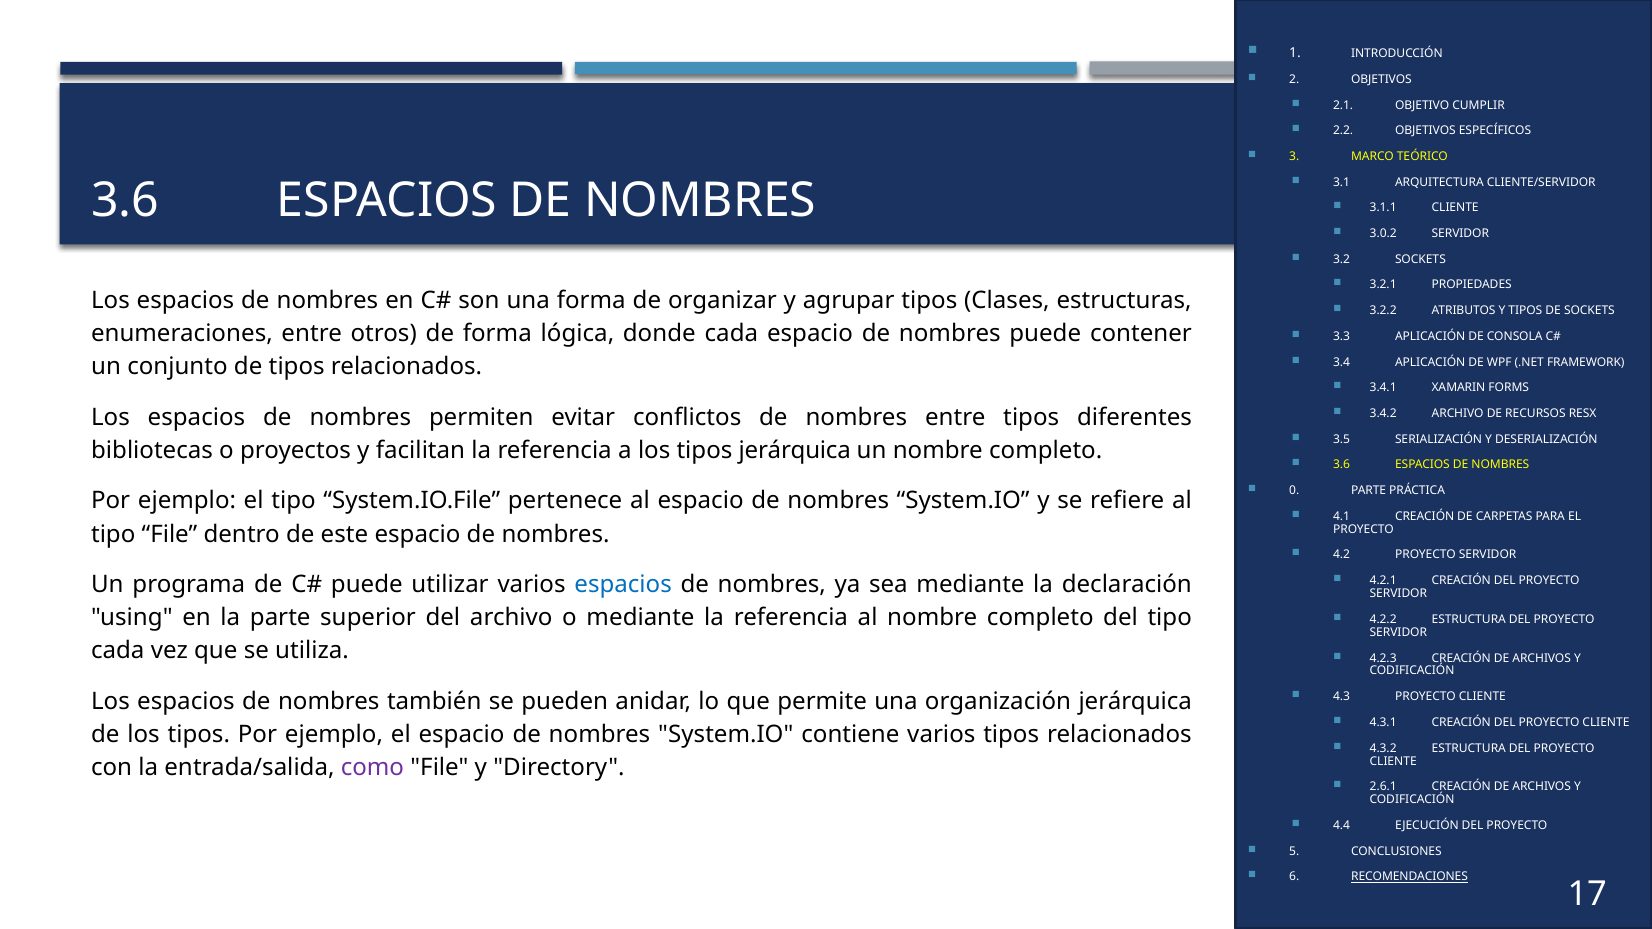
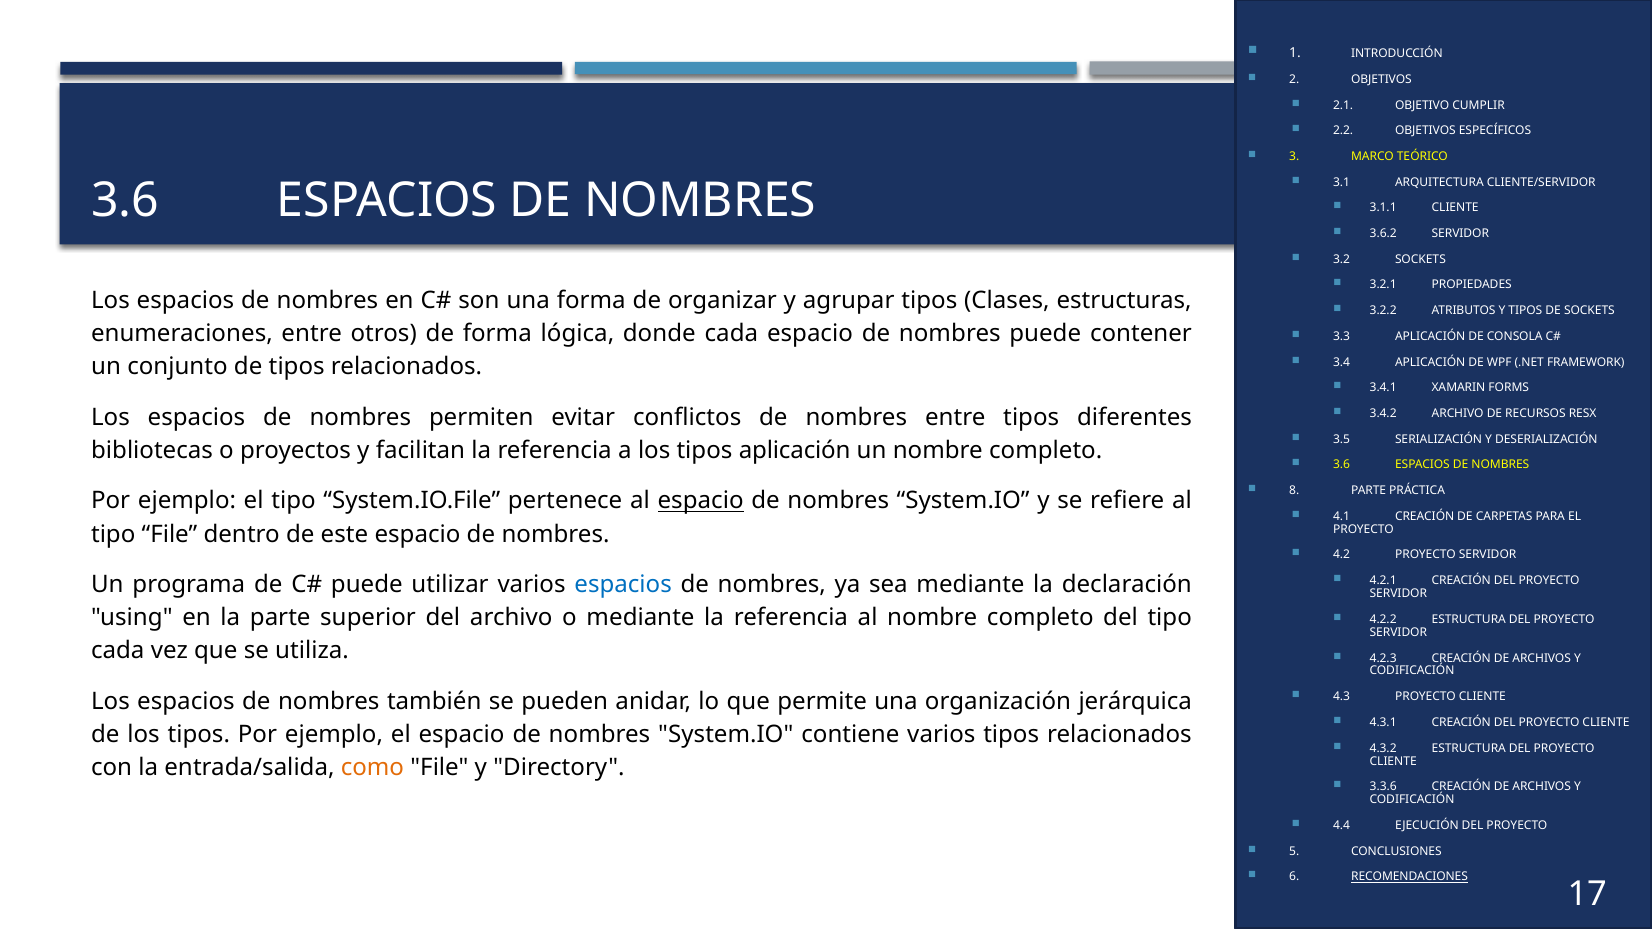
3.0.2: 3.0.2 -> 3.6.2
tipos jerárquica: jerárquica -> aplicación
0: 0 -> 8
espacio at (701, 501) underline: none -> present
como colour: purple -> orange
2.6.1: 2.6.1 -> 3.3.6
